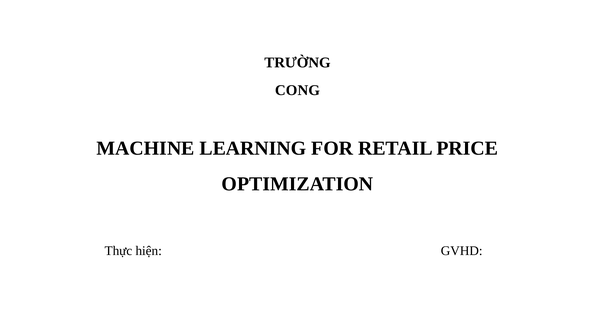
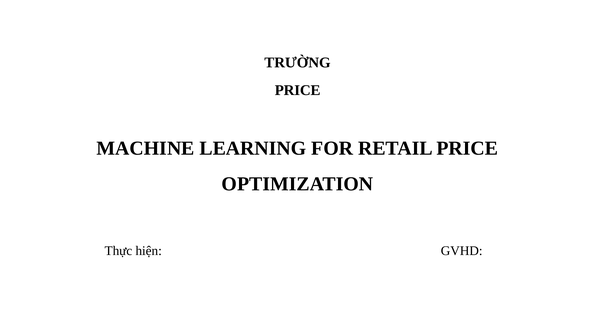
CONG at (297, 91): CONG -> PRICE
